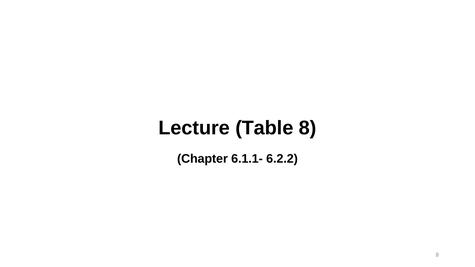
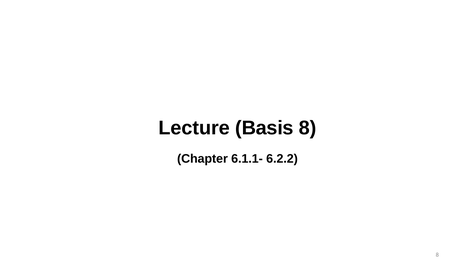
Table: Table -> Basis
